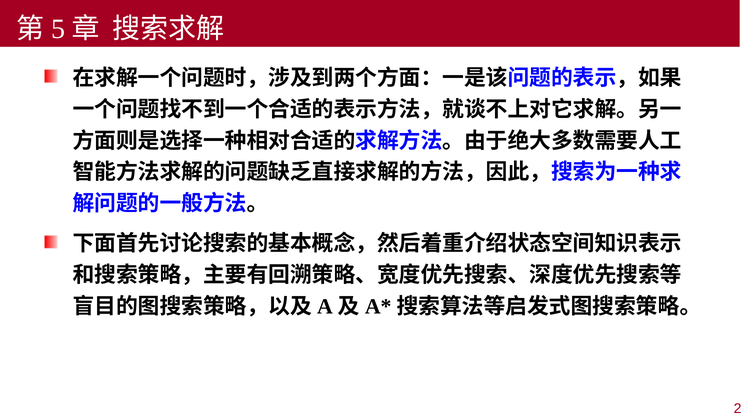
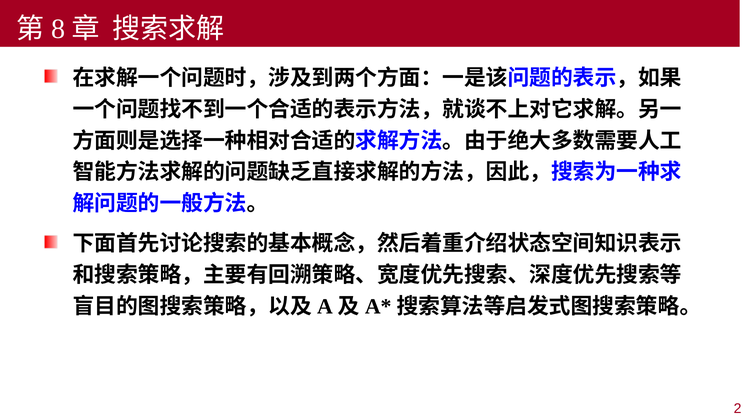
5: 5 -> 8
